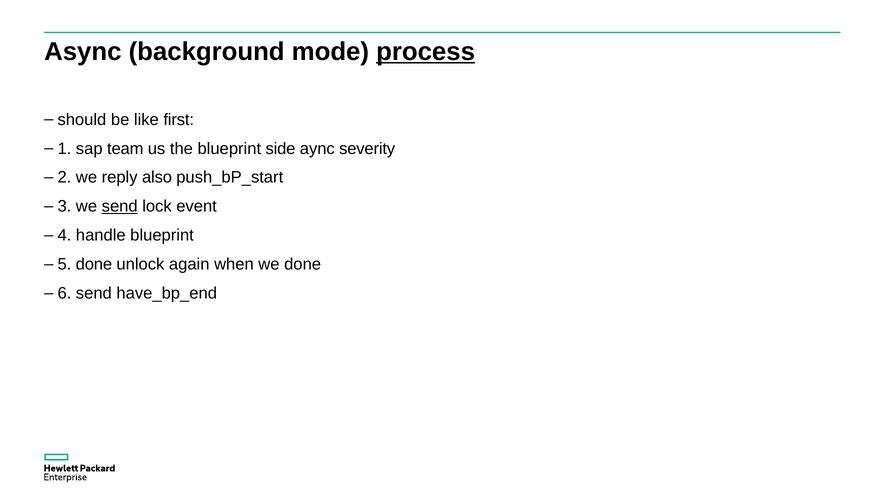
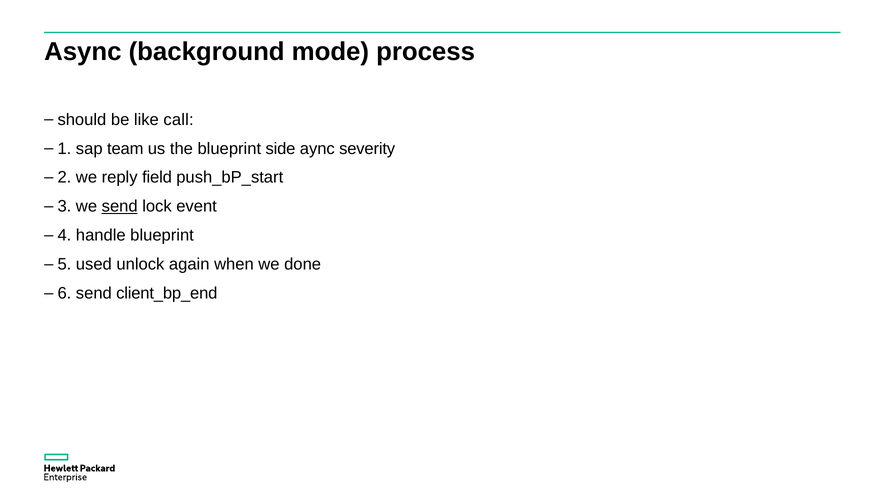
process underline: present -> none
first: first -> call
also: also -> field
done at (94, 264): done -> used
have_bp_end: have_bp_end -> client_bp_end
